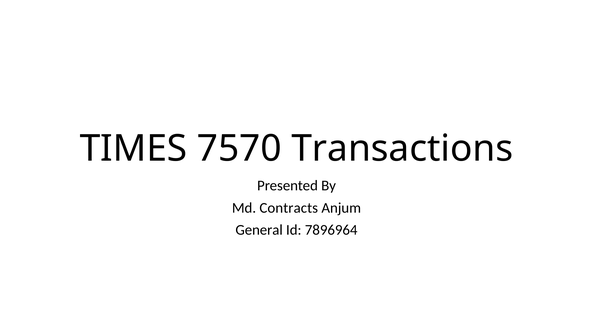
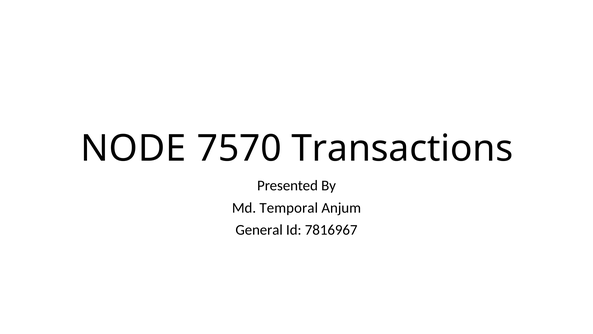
TIMES: TIMES -> NODE
Contracts: Contracts -> Temporal
7896964: 7896964 -> 7816967
